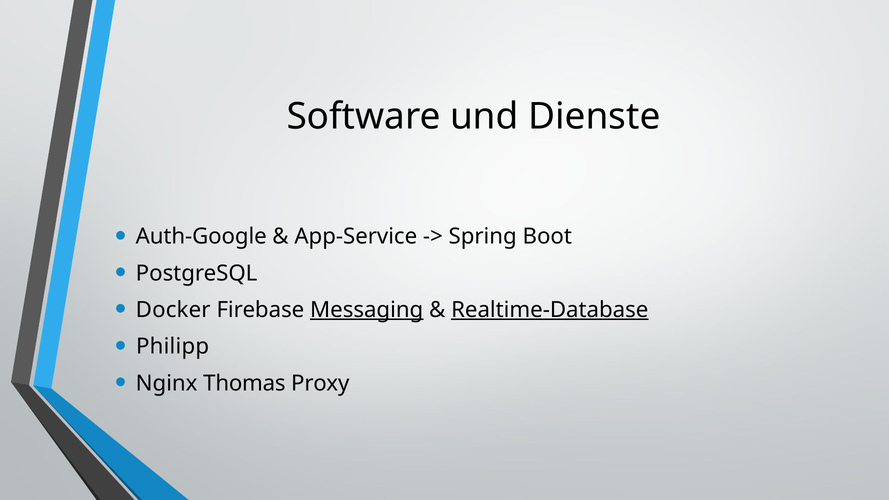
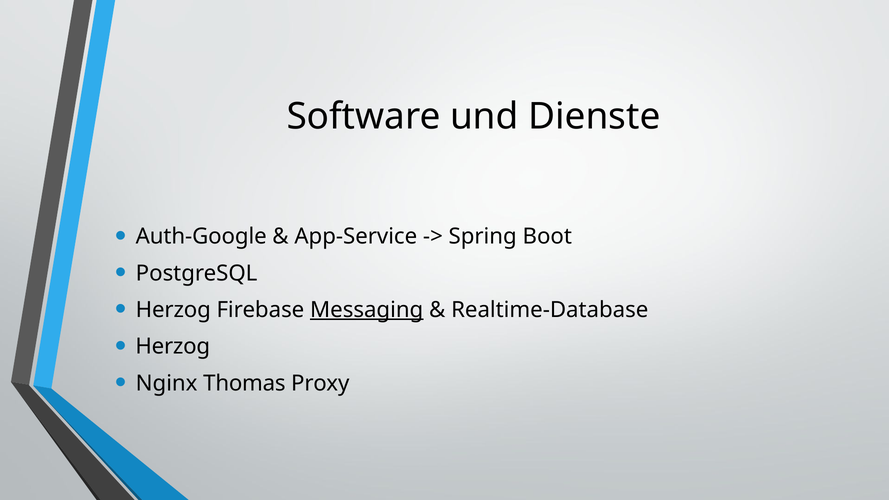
Docker at (173, 310): Docker -> Herzog
Realtime-Database underline: present -> none
Philipp at (173, 347): Philipp -> Herzog
